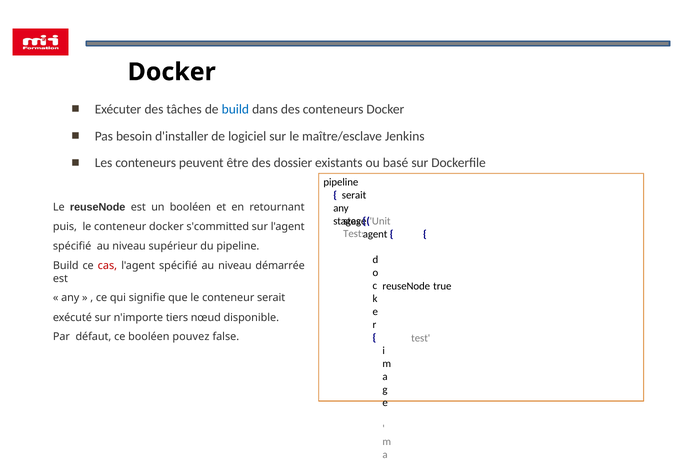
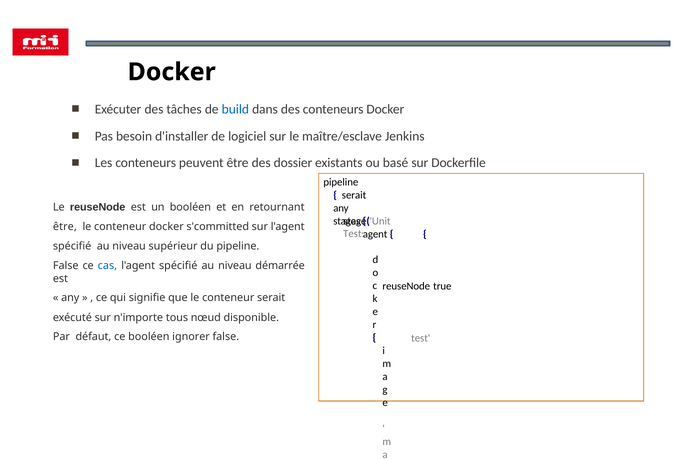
puis at (65, 227): puis -> être
Build at (66, 266): Build -> False
cas colour: red -> blue
tiers: tiers -> tous
pouvez: pouvez -> ignorer
